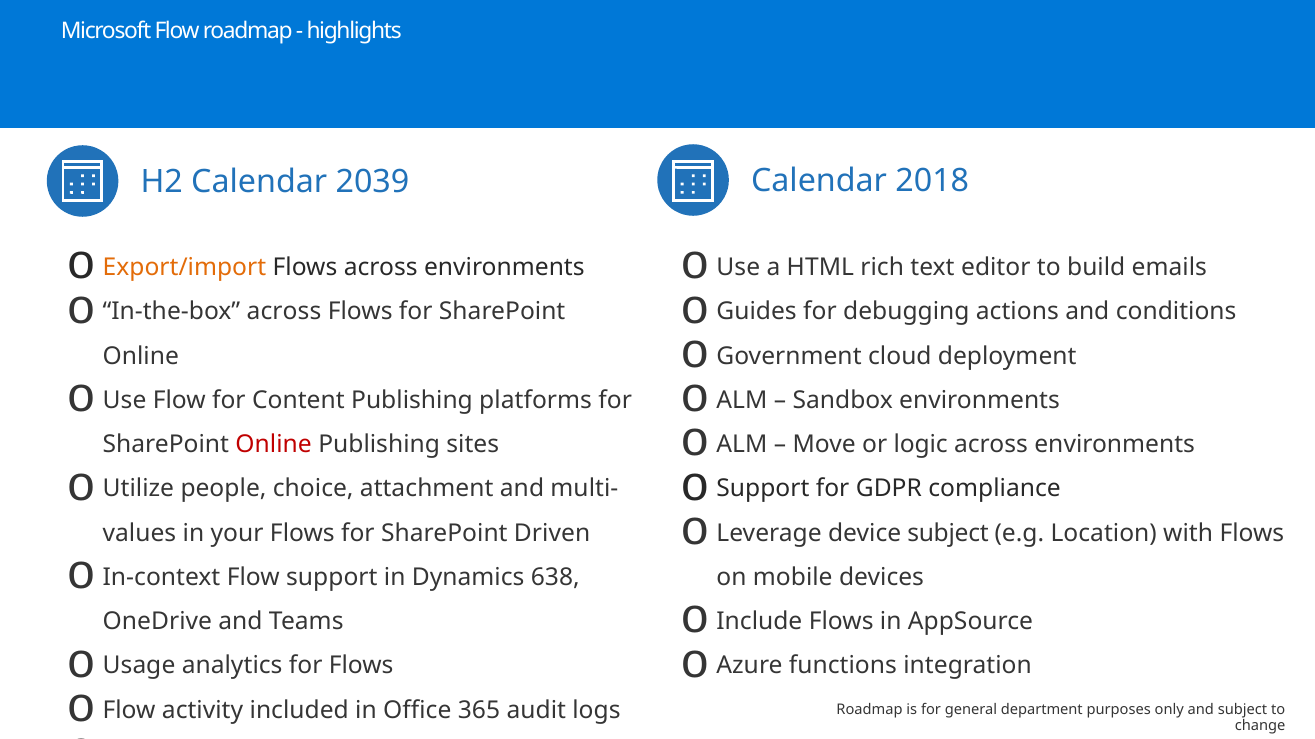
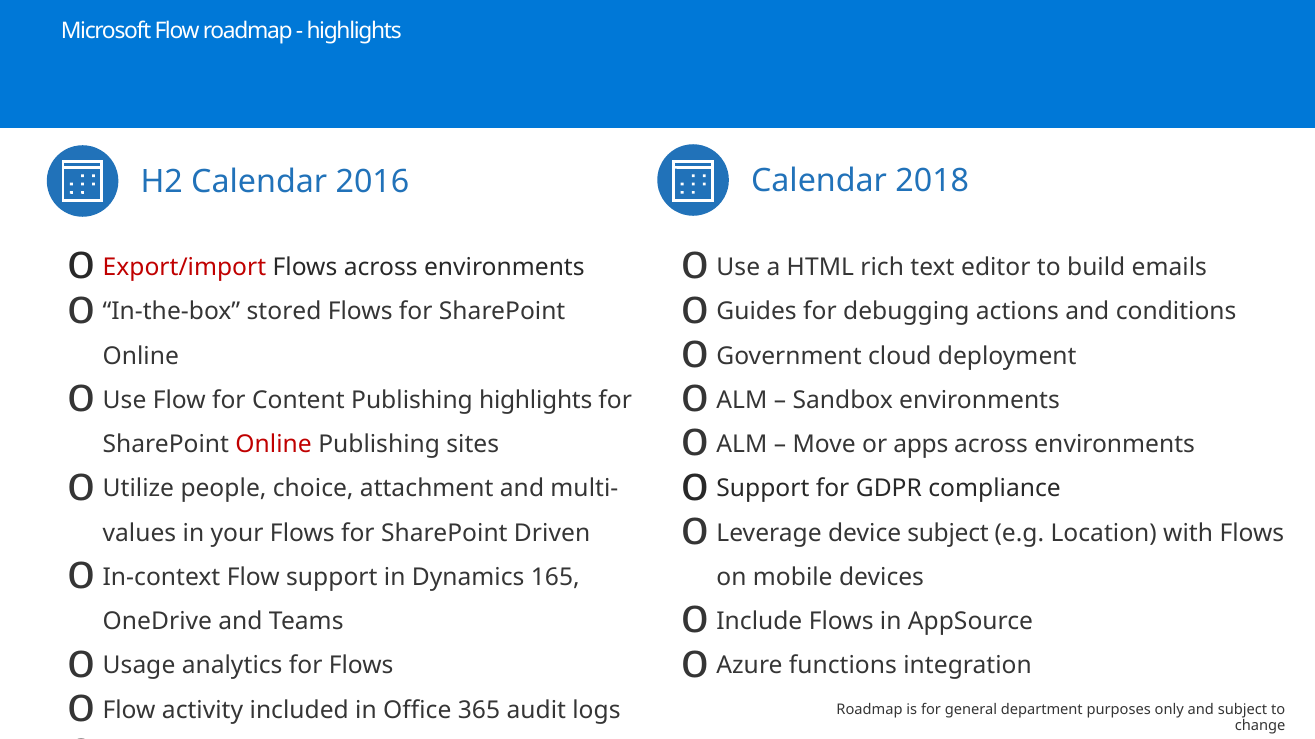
2039: 2039 -> 2016
Export/import colour: orange -> red
In-the-box across: across -> stored
Publishing platforms: platforms -> highlights
logic: logic -> apps
638: 638 -> 165
